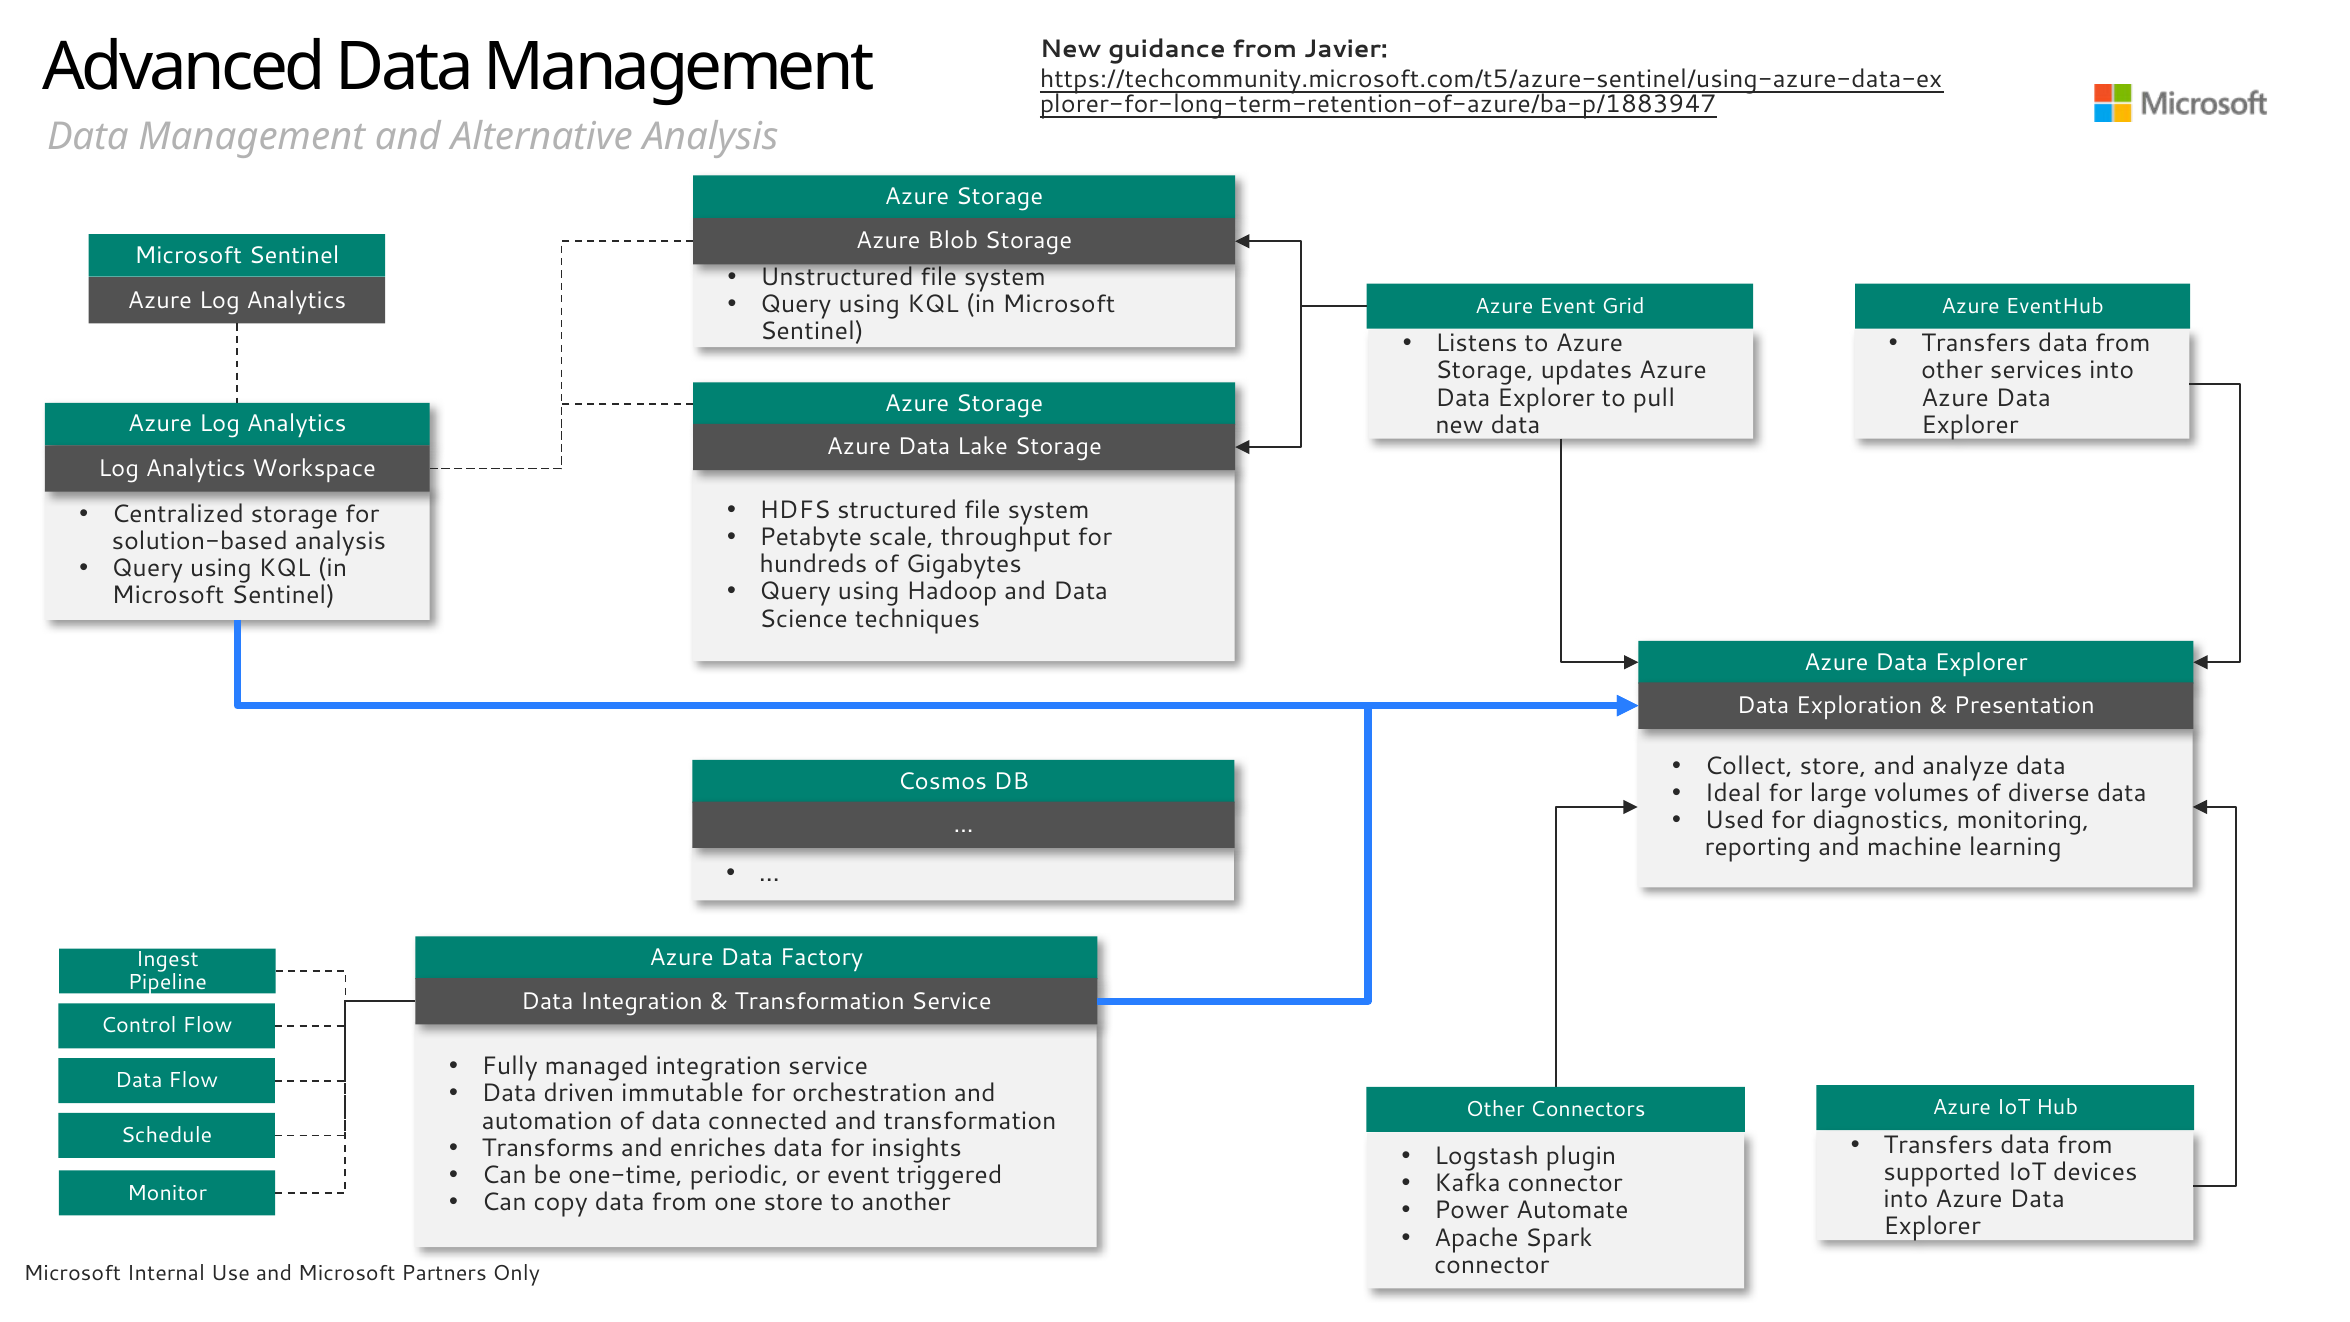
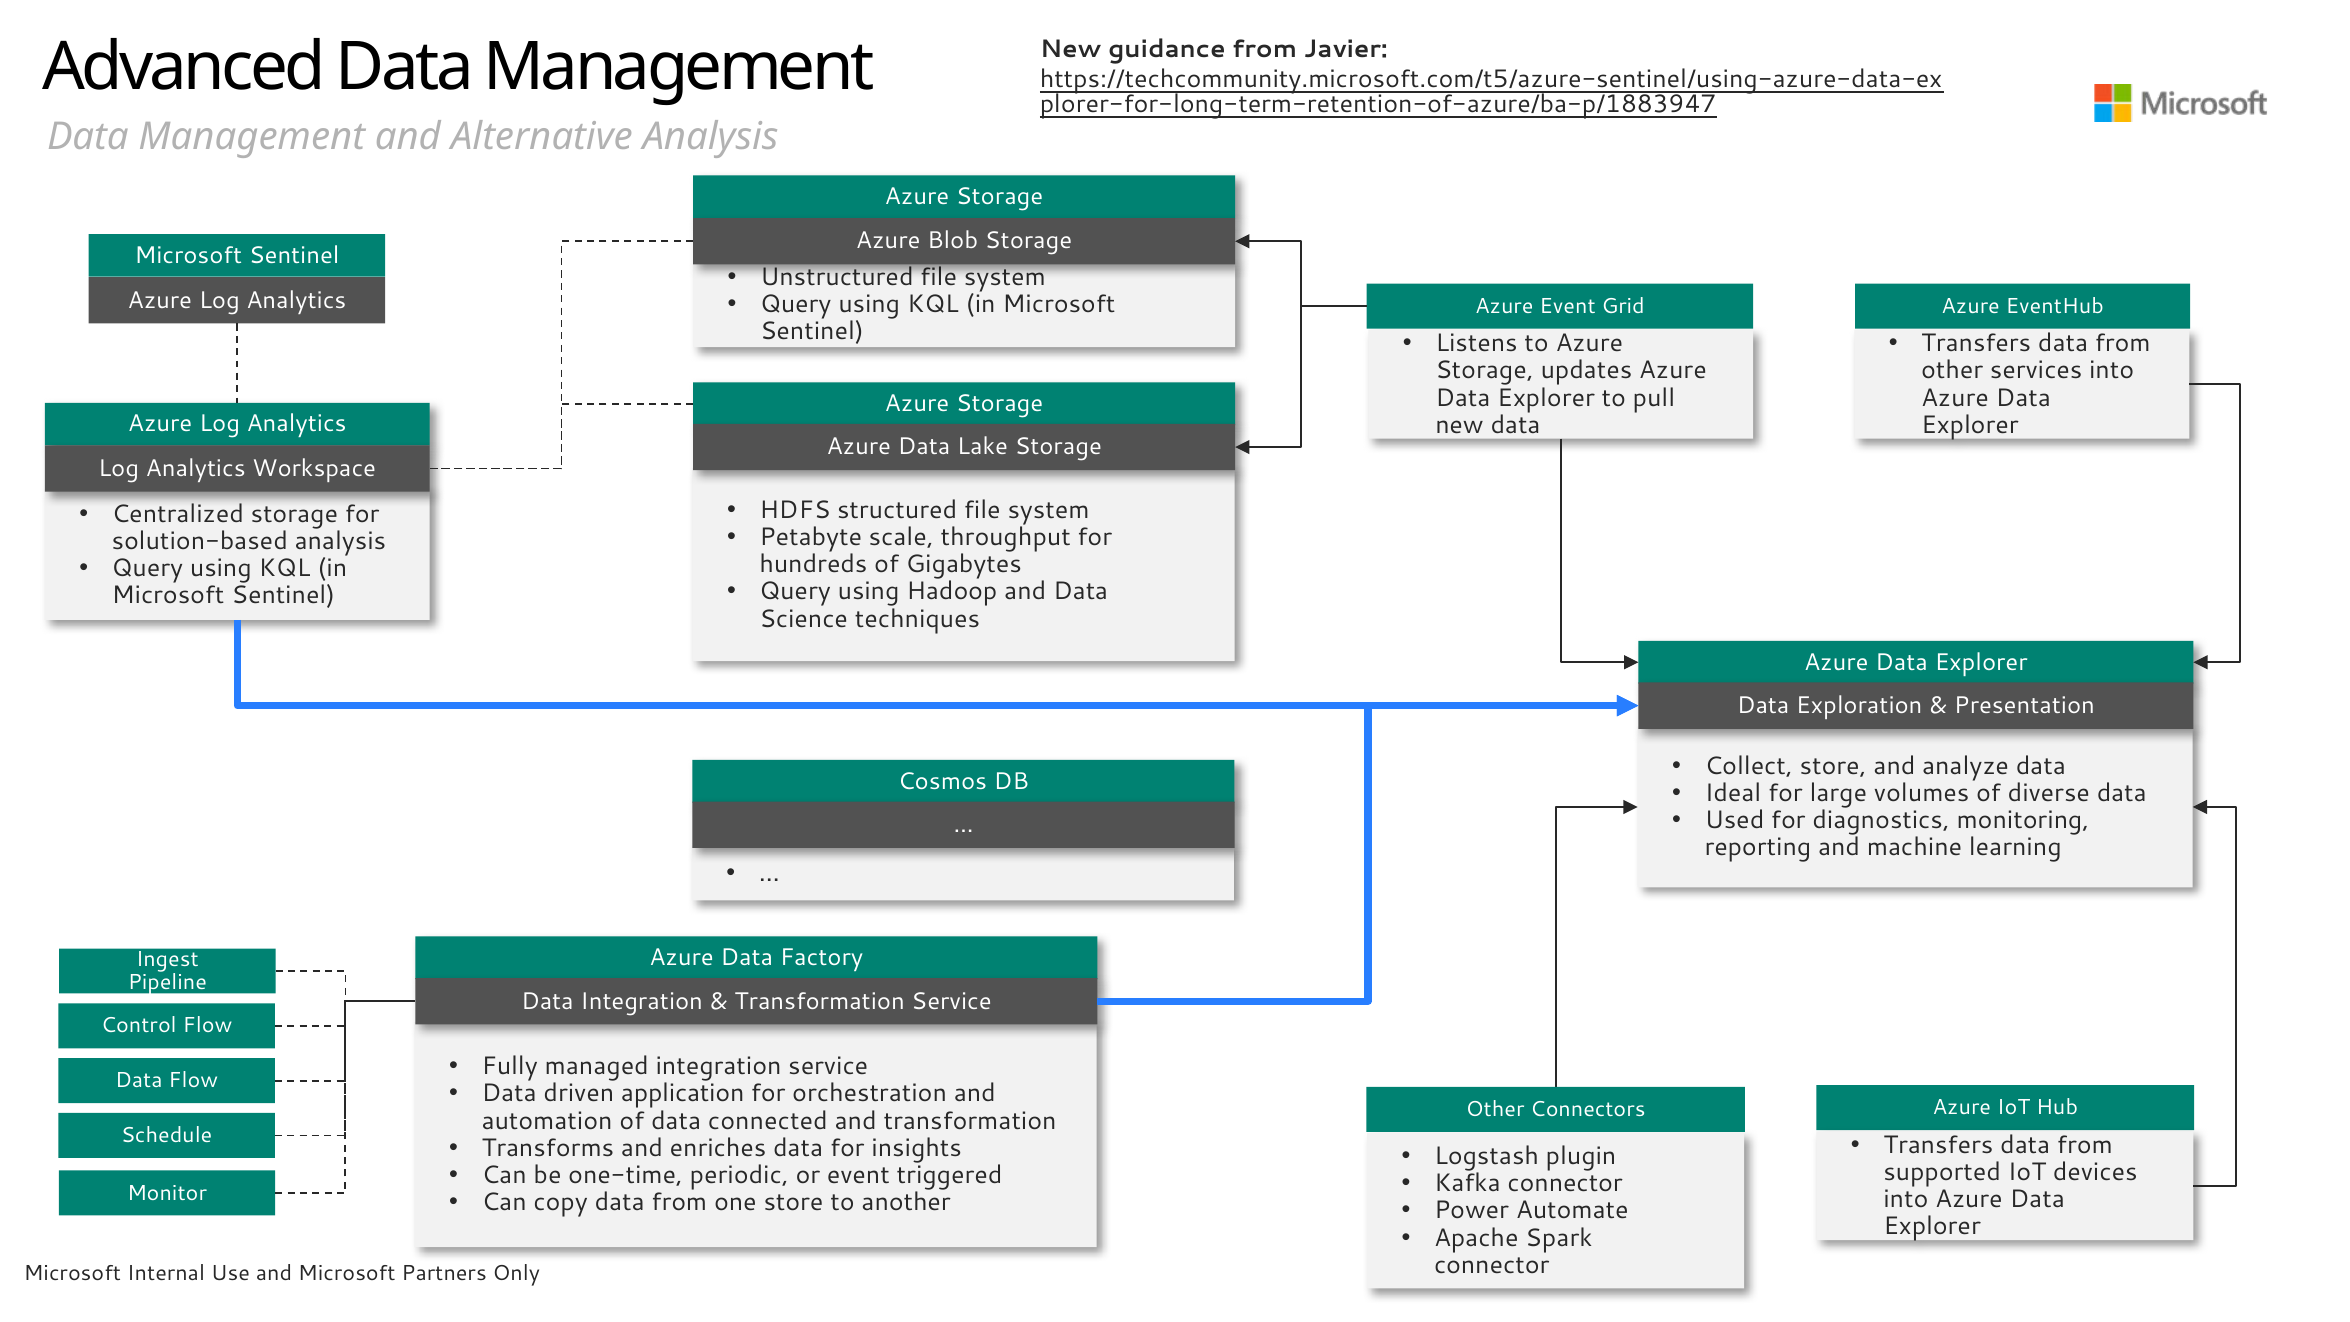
immutable: immutable -> application
